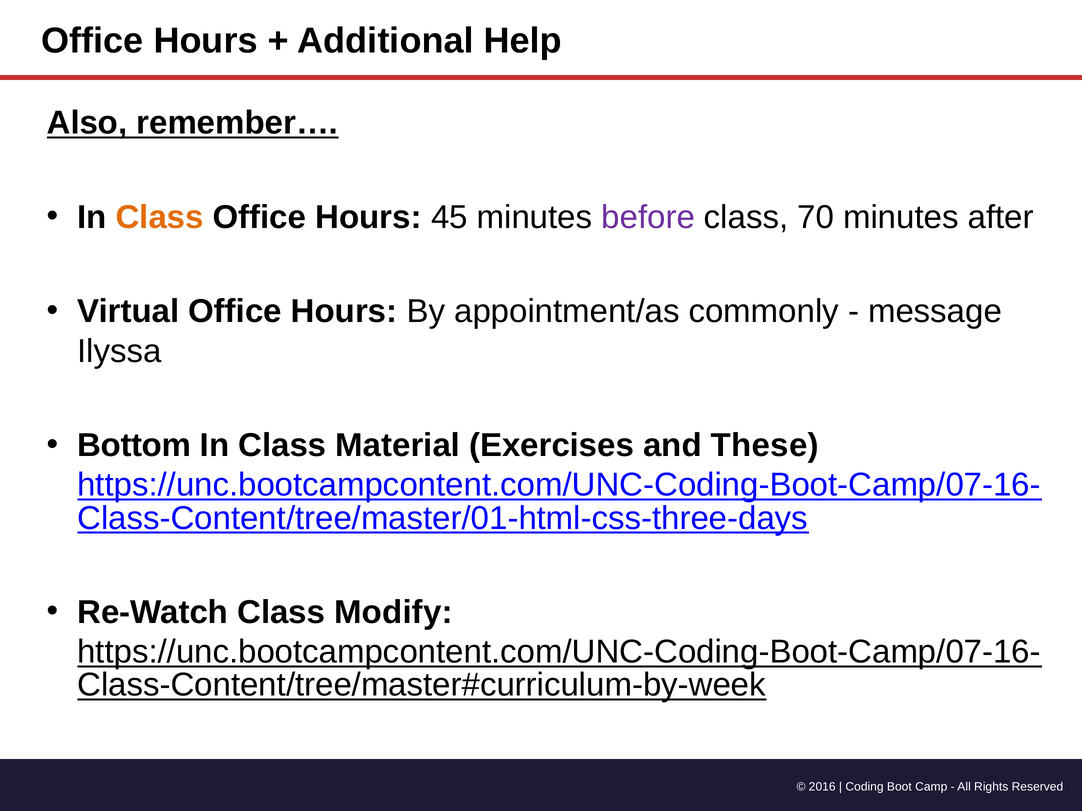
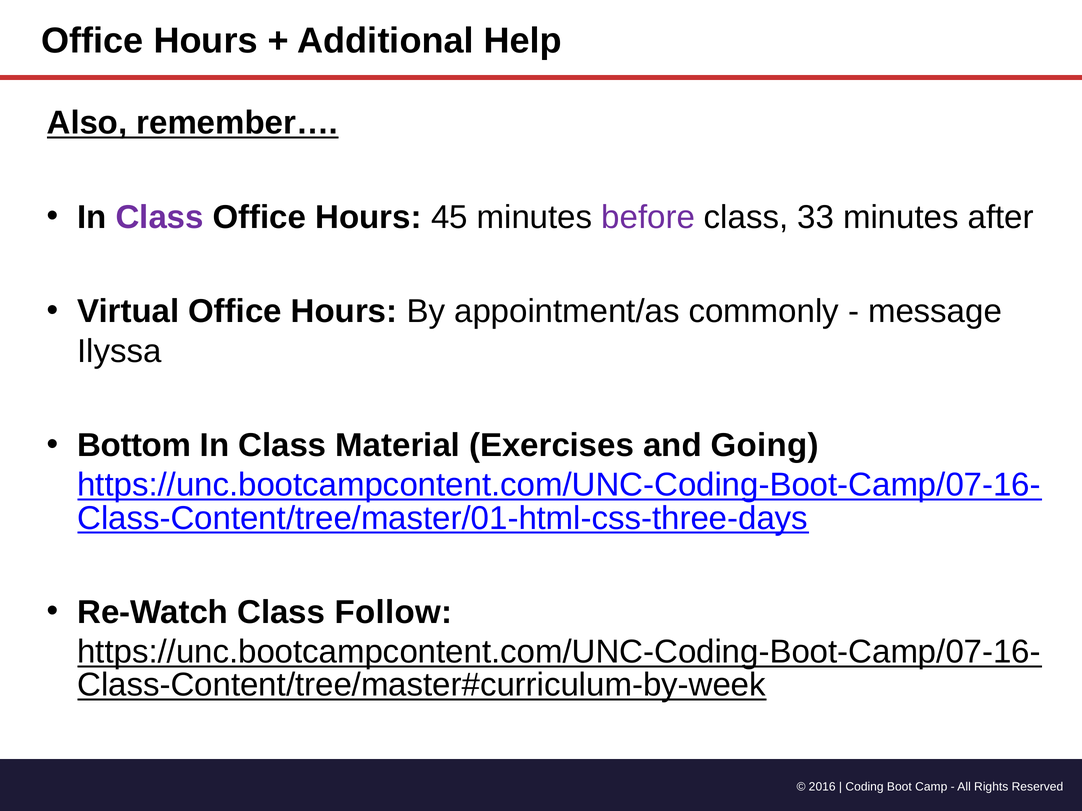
Class at (160, 217) colour: orange -> purple
70: 70 -> 33
These: These -> Going
Modify: Modify -> Follow
